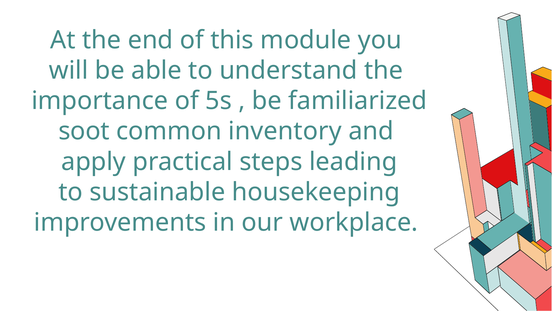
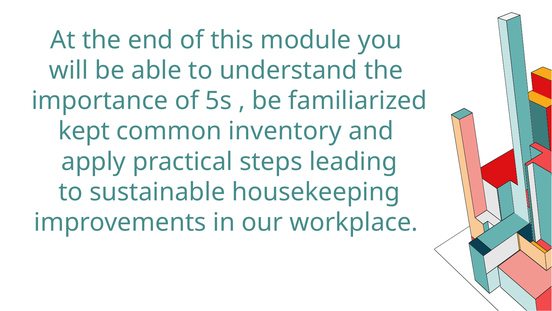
soot: soot -> kept
